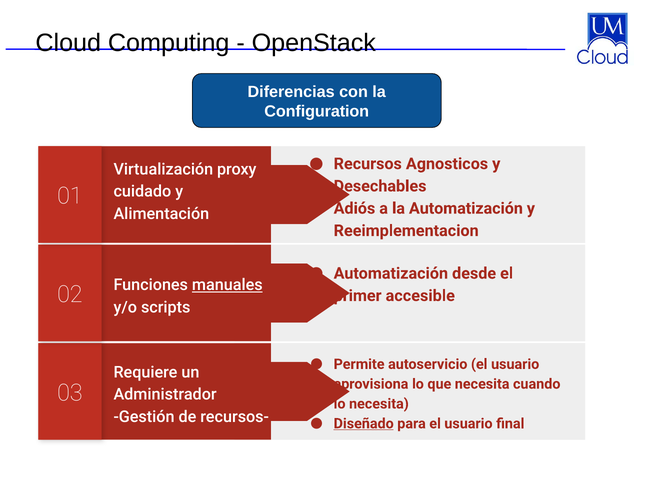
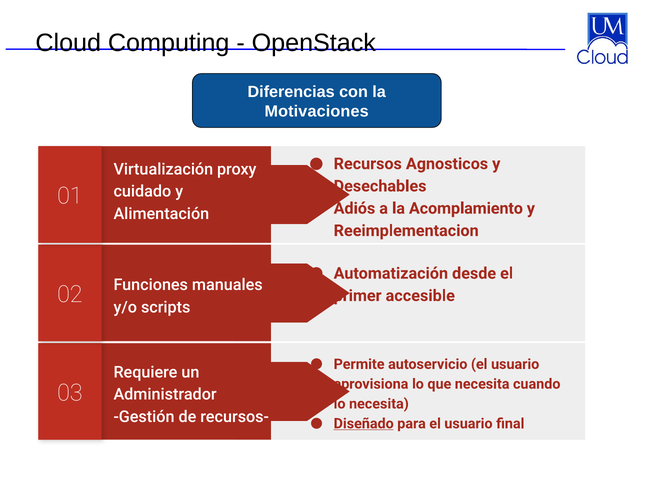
Configuration: Configuration -> Motivaciones
la Automatización: Automatización -> Acomplamiento
manuales underline: present -> none
